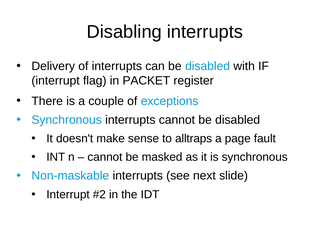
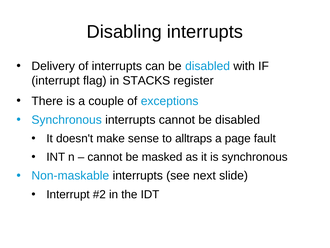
PACKET: PACKET -> STACKS
